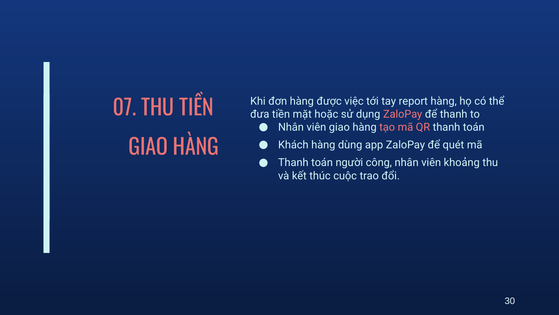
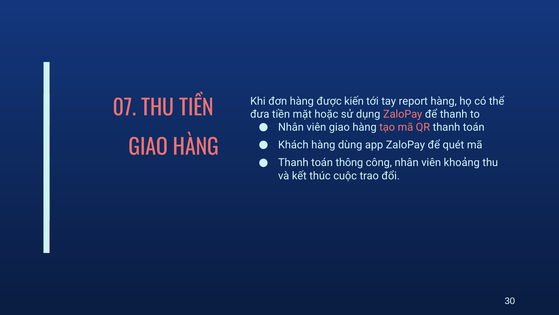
việc: việc -> kiến
người: người -> thông
